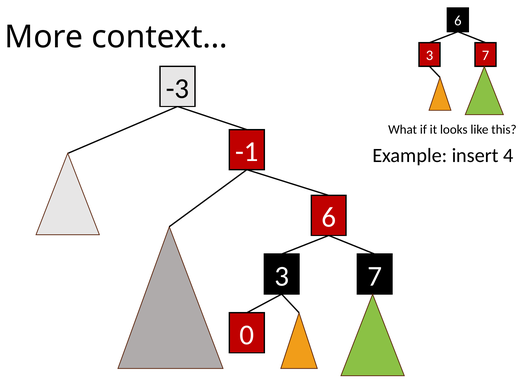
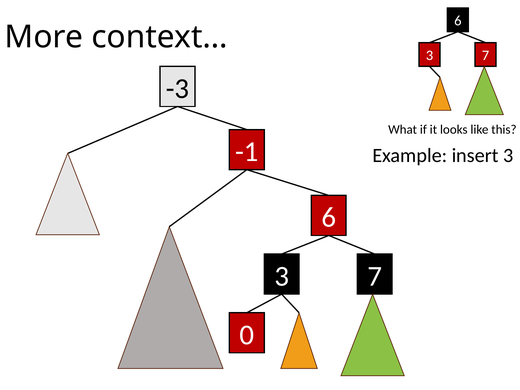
insert 4: 4 -> 3
